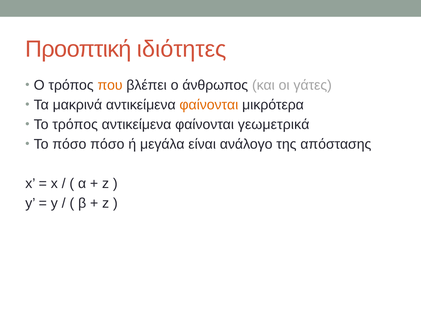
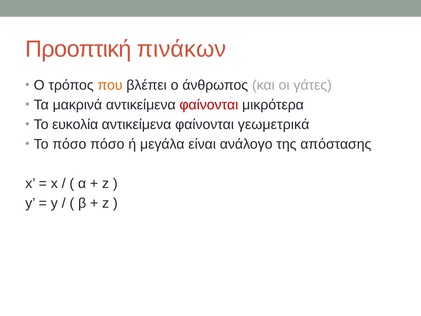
ιδιότητες: ιδιότητες -> πινάκων
φαίνονται at (209, 105) colour: orange -> red
Το τρόπος: τρόπος -> ευκολία
